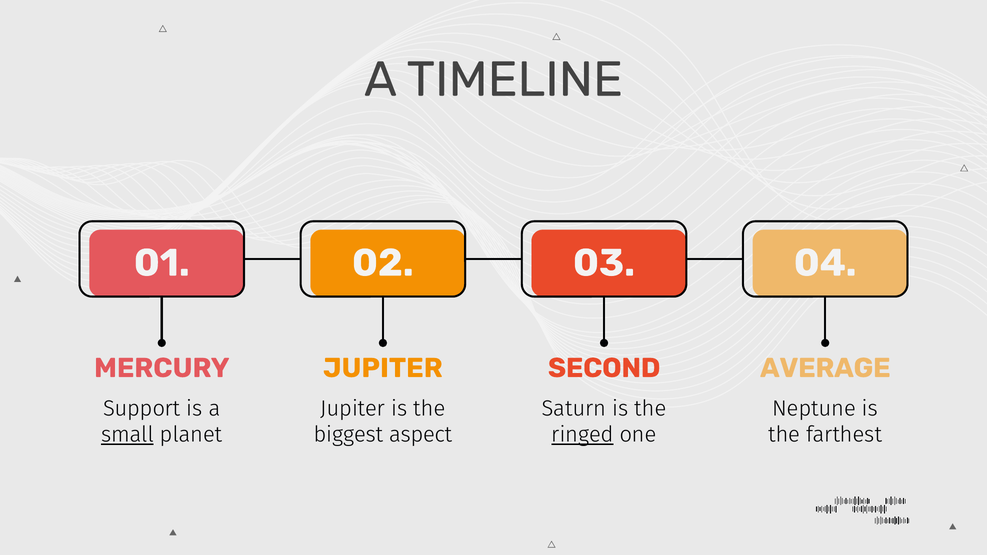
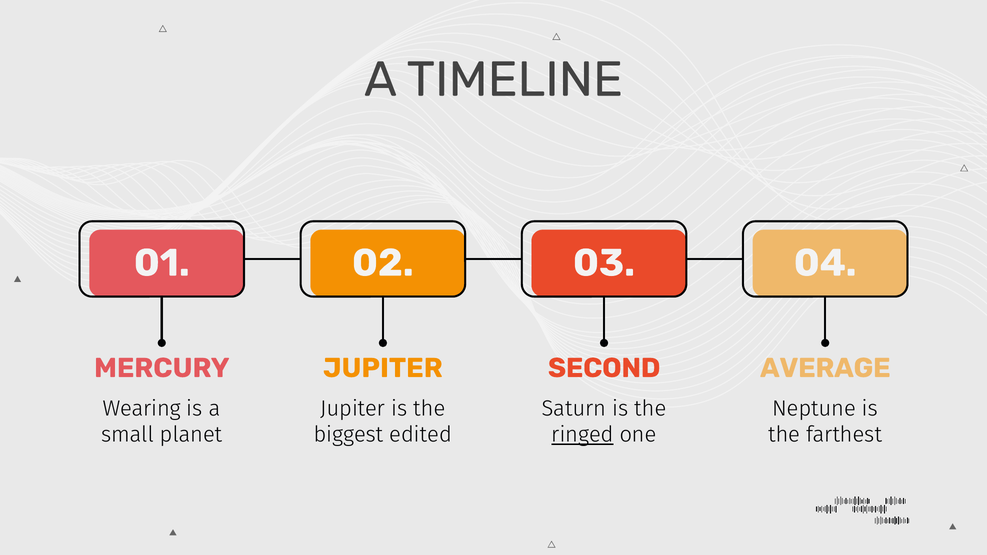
Support: Support -> Wearing
small underline: present -> none
aspect: aspect -> edited
